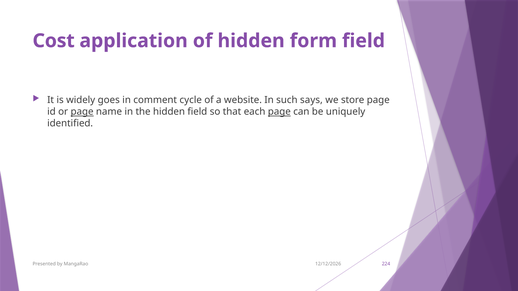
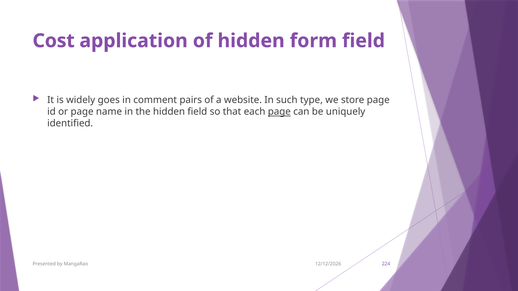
cycle: cycle -> pairs
says: says -> type
page at (82, 112) underline: present -> none
